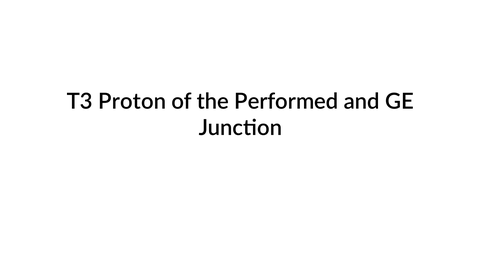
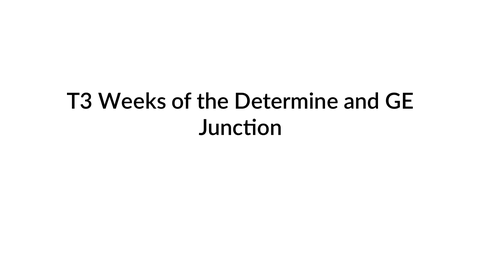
Proton: Proton -> Weeks
Performed: Performed -> Determine
